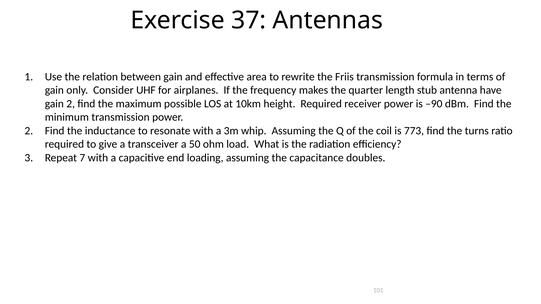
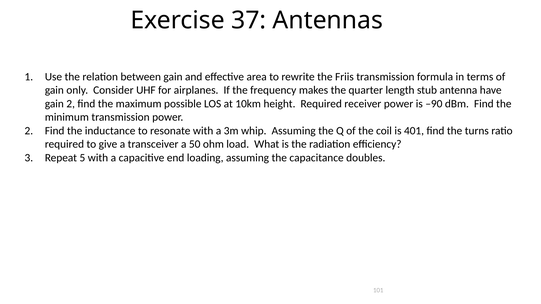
773: 773 -> 401
7: 7 -> 5
